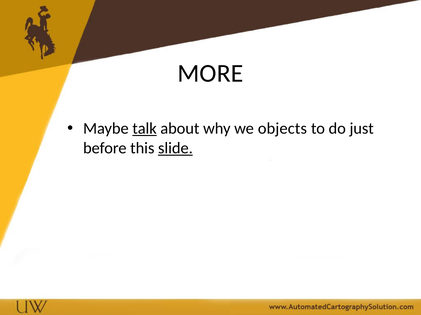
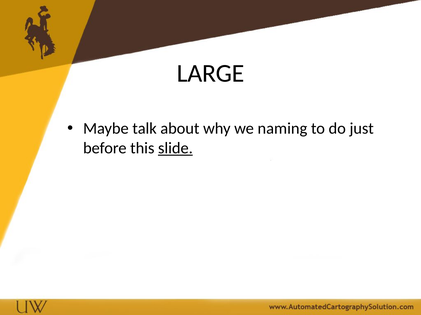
MORE: MORE -> LARGE
talk underline: present -> none
objects: objects -> naming
